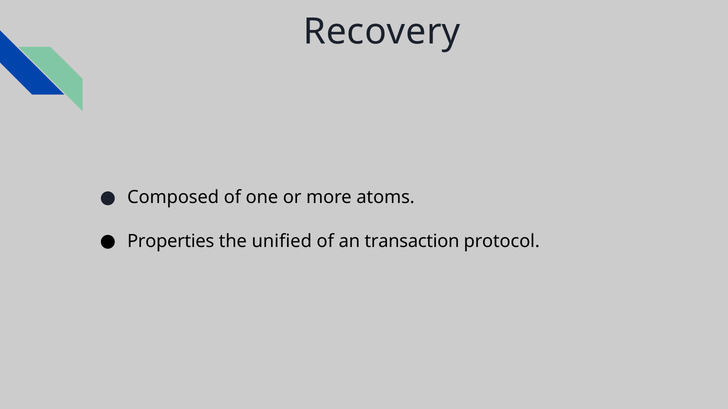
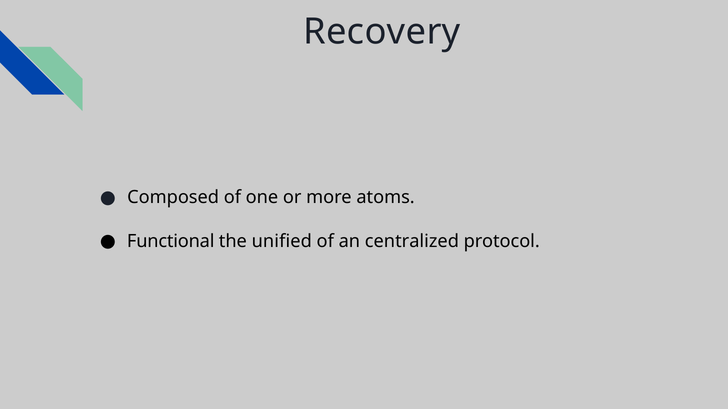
Properties: Properties -> Functional
transaction: transaction -> centralized
